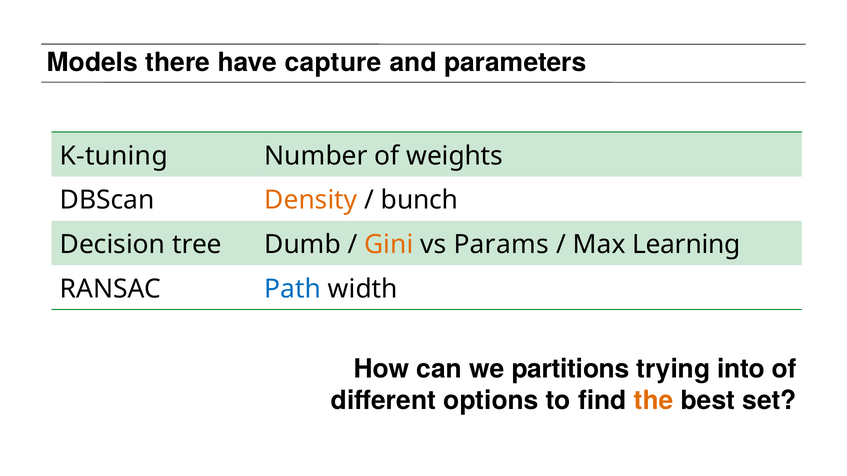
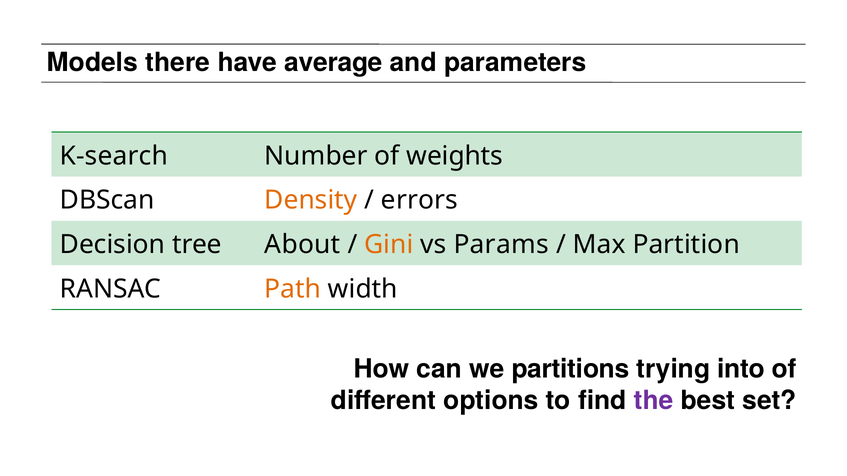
capture: capture -> average
K-tuning: K-tuning -> K-search
bunch: bunch -> errors
Dumb: Dumb -> About
Learning: Learning -> Partition
Path colour: blue -> orange
the colour: orange -> purple
